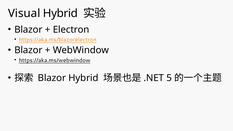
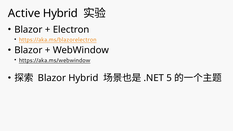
Visual: Visual -> Active
